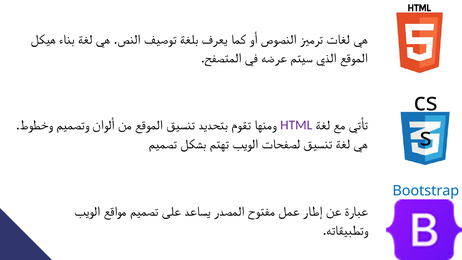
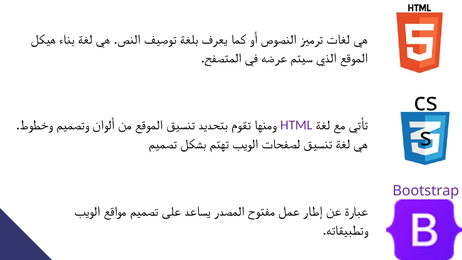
Bootstrap colour: blue -> purple
